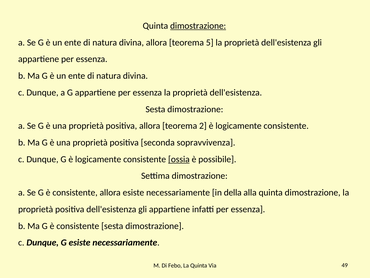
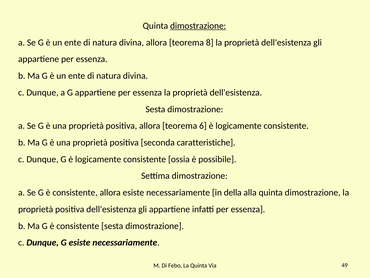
5: 5 -> 8
2: 2 -> 6
sopravvivenza: sopravvivenza -> caratteristiche
ossia underline: present -> none
